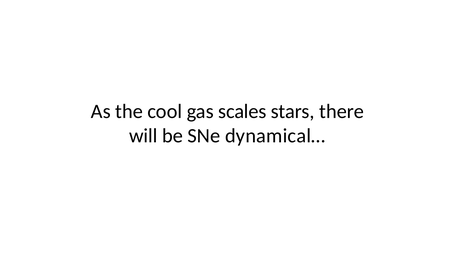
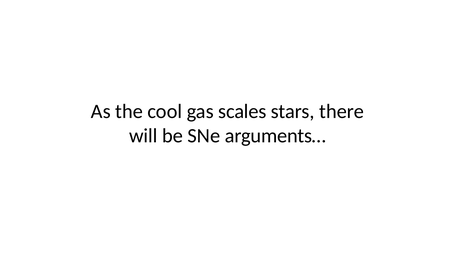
dynamical…: dynamical… -> arguments…
